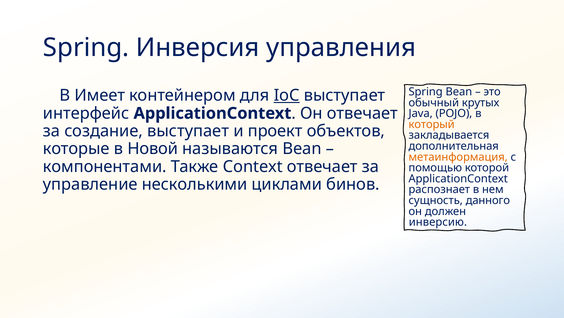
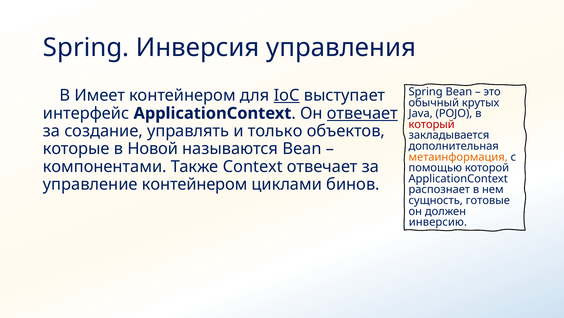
отвечает at (362, 113) underline: none -> present
который colour: orange -> red
создание выступает: выступает -> управлять
проект: проект -> только
управление несколькими: несколькими -> контейнером
данного: данного -> готовые
